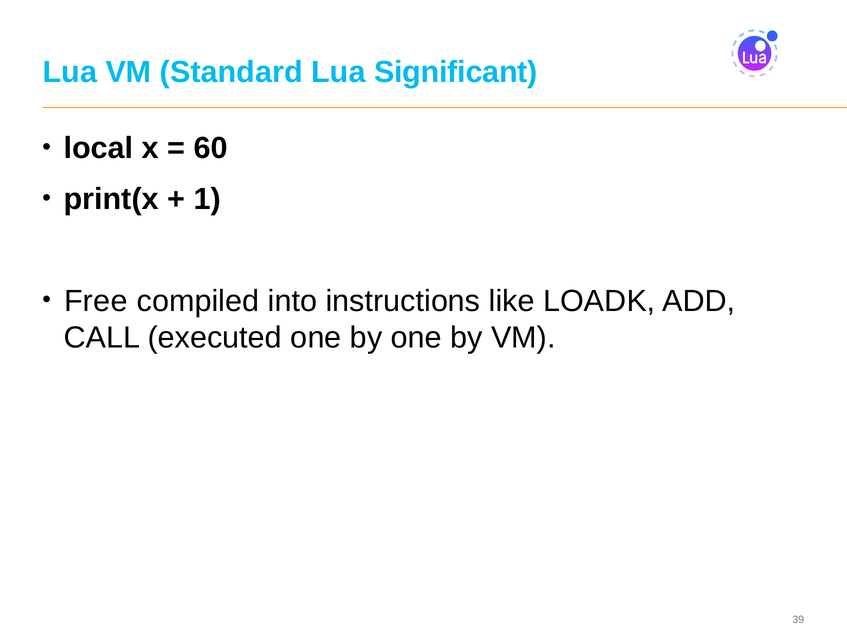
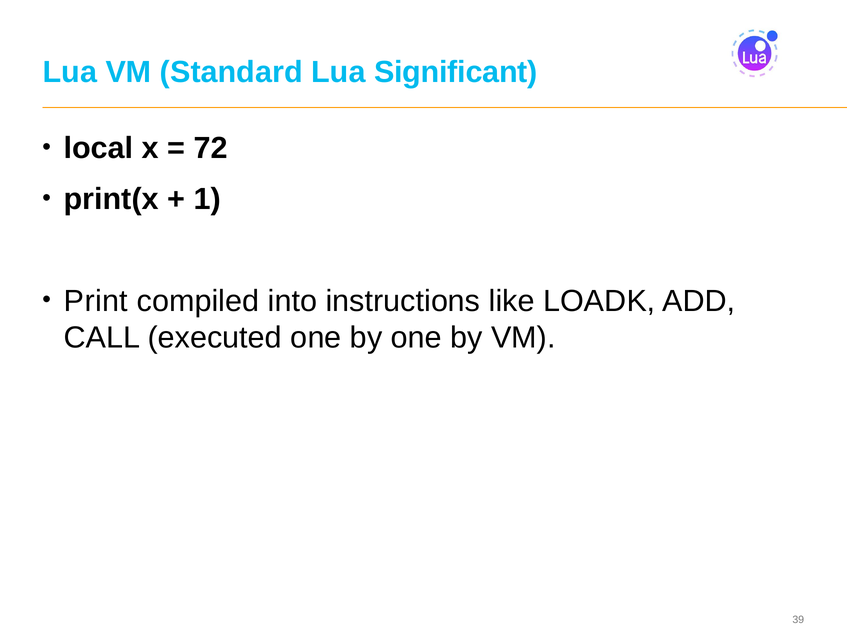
60: 60 -> 72
Free: Free -> Print
